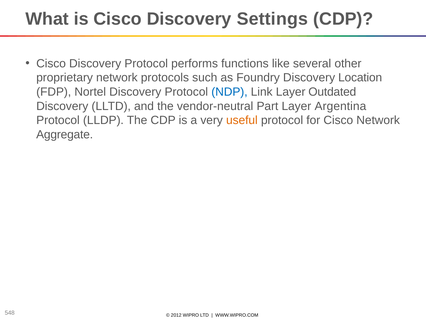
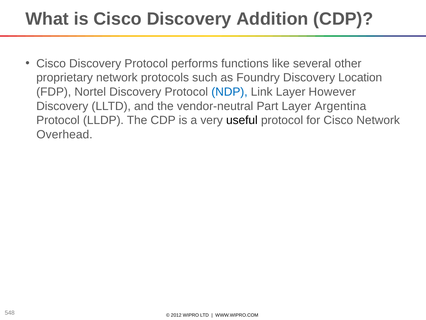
Settings: Settings -> Addition
Outdated: Outdated -> However
useful colour: orange -> black
Aggregate: Aggregate -> Overhead
